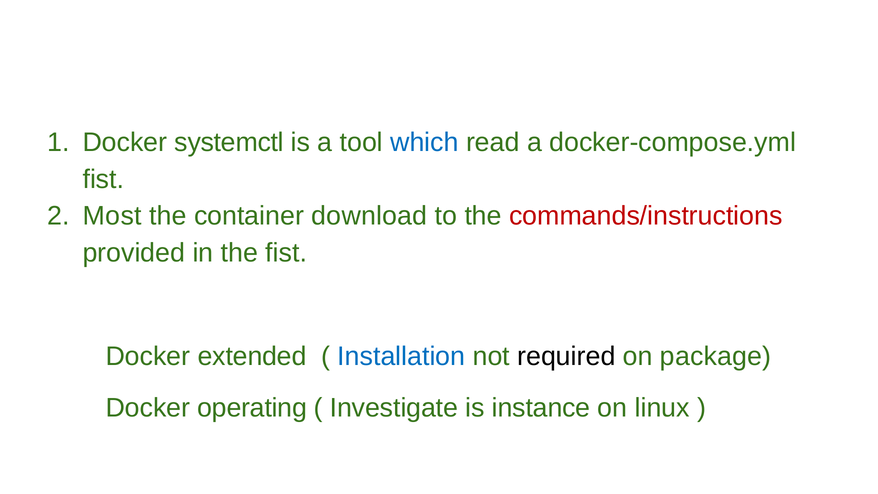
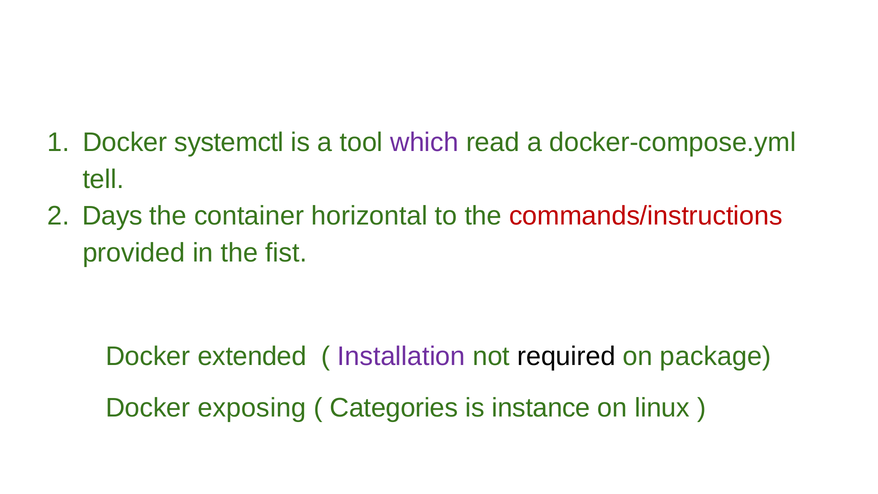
which colour: blue -> purple
fist at (103, 179): fist -> tell
Most: Most -> Days
download: download -> horizontal
Installation colour: blue -> purple
operating: operating -> exposing
Investigate: Investigate -> Categories
